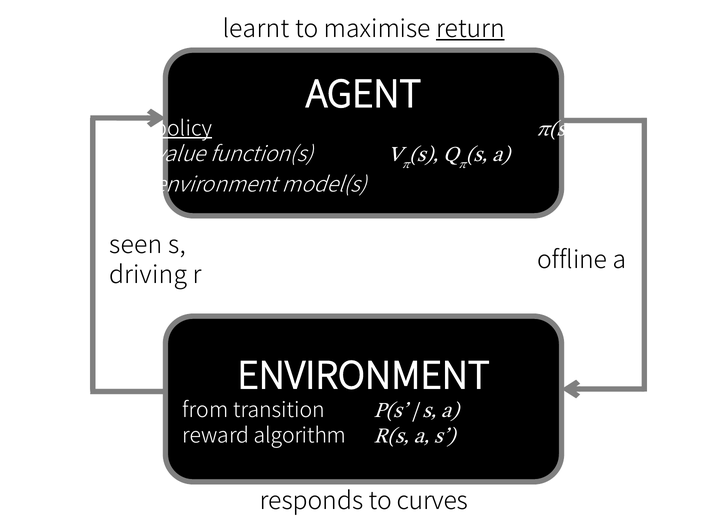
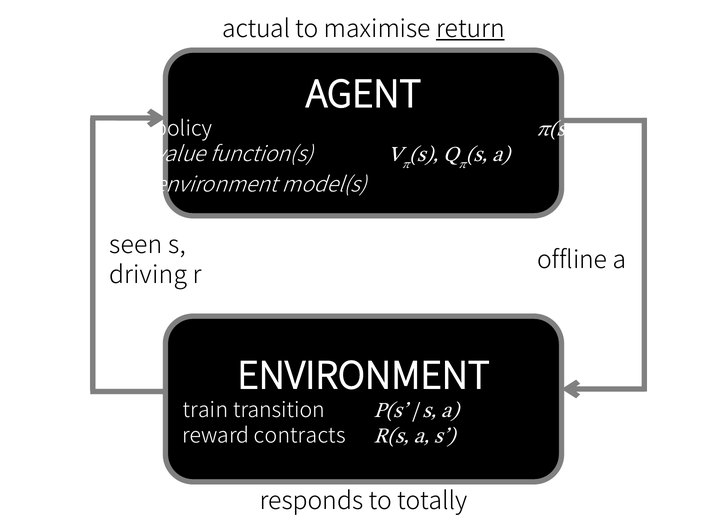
learnt: learnt -> actual
policy underline: present -> none
from: from -> train
algorithm: algorithm -> contracts
curves: curves -> totally
